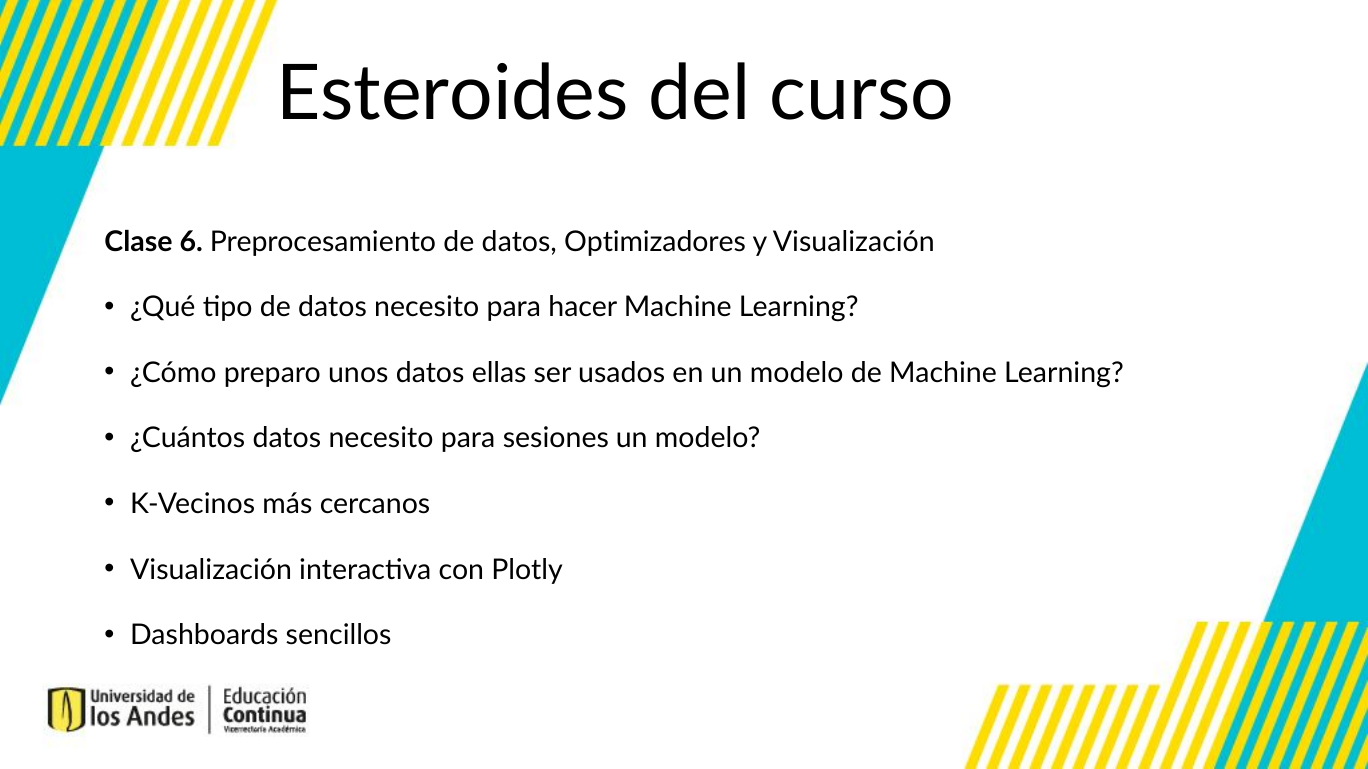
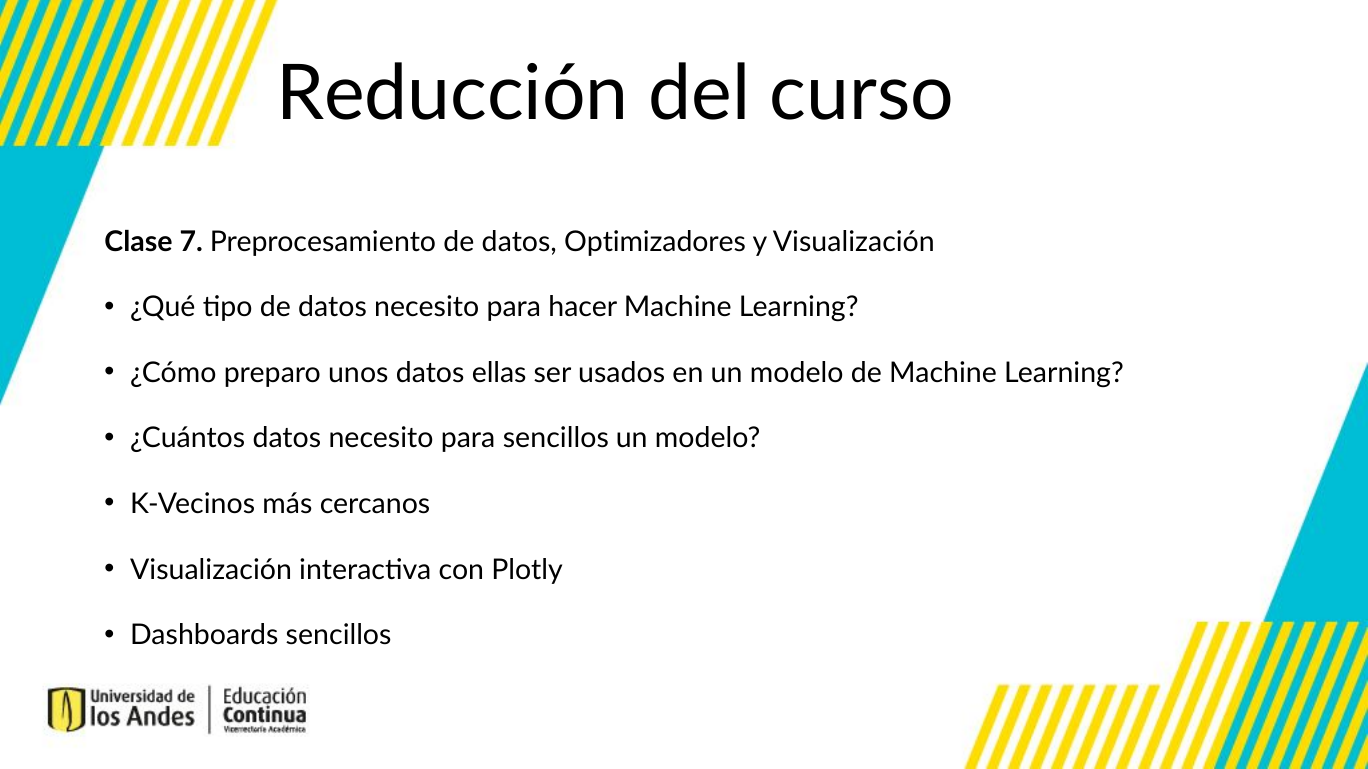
Esteroides: Esteroides -> Reducción
6: 6 -> 7
para sesiones: sesiones -> sencillos
